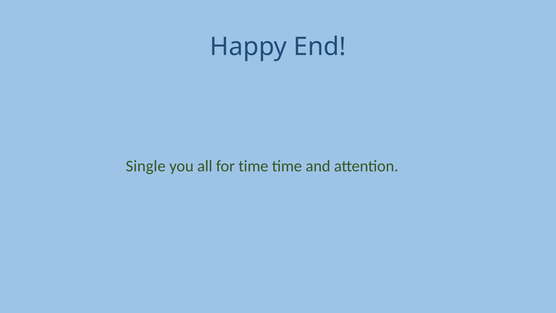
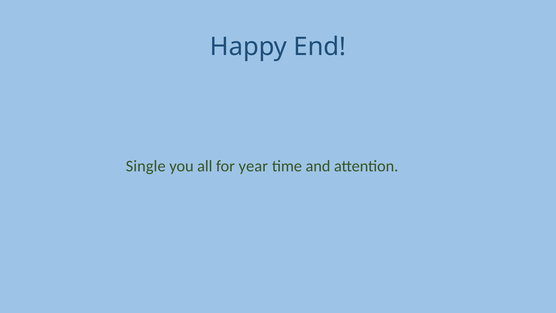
for time: time -> year
